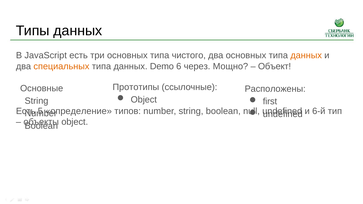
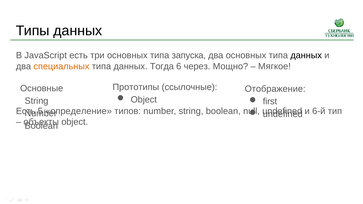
чистого: чистого -> запуска
данных at (306, 55) colour: orange -> black
Demo: Demo -> Тогда
Объект: Объект -> Мягкое
Расположены: Расположены -> Отображение
